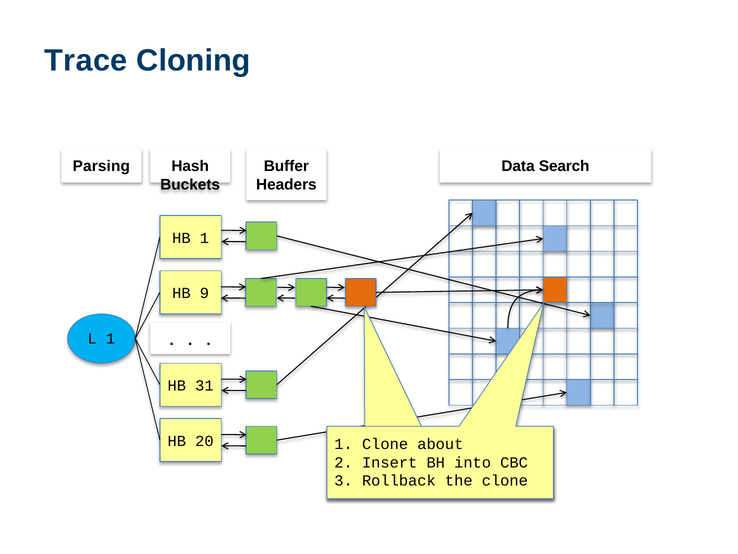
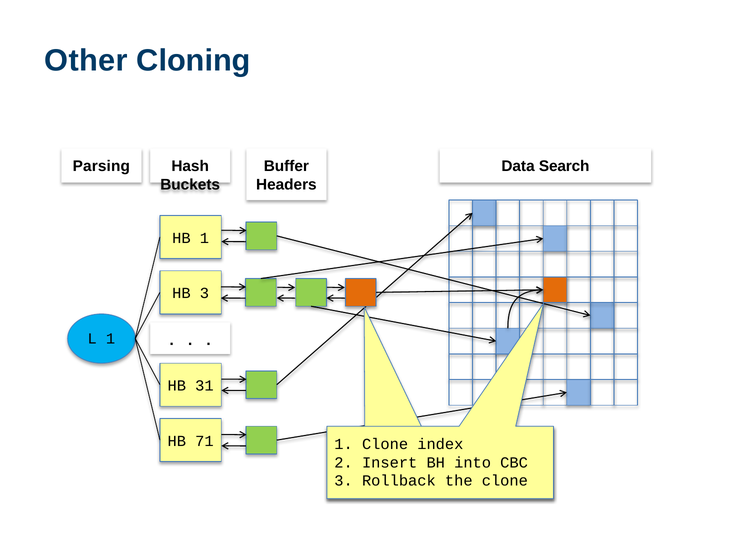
Trace: Trace -> Other
HB 9: 9 -> 3
20: 20 -> 71
about: about -> index
